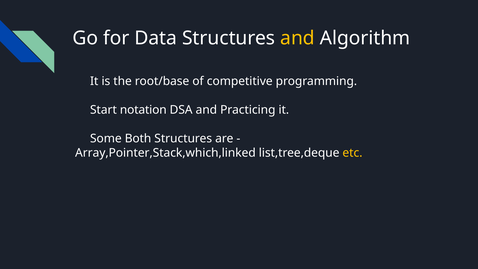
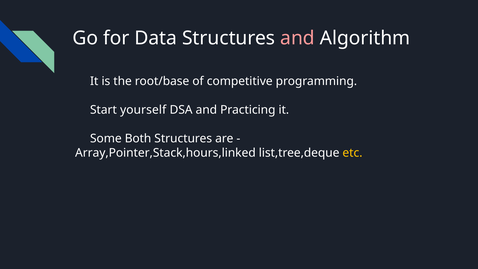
and at (297, 38) colour: yellow -> pink
notation: notation -> yourself
Array,Pointer,Stack,which,linked: Array,Pointer,Stack,which,linked -> Array,Pointer,Stack,hours,linked
